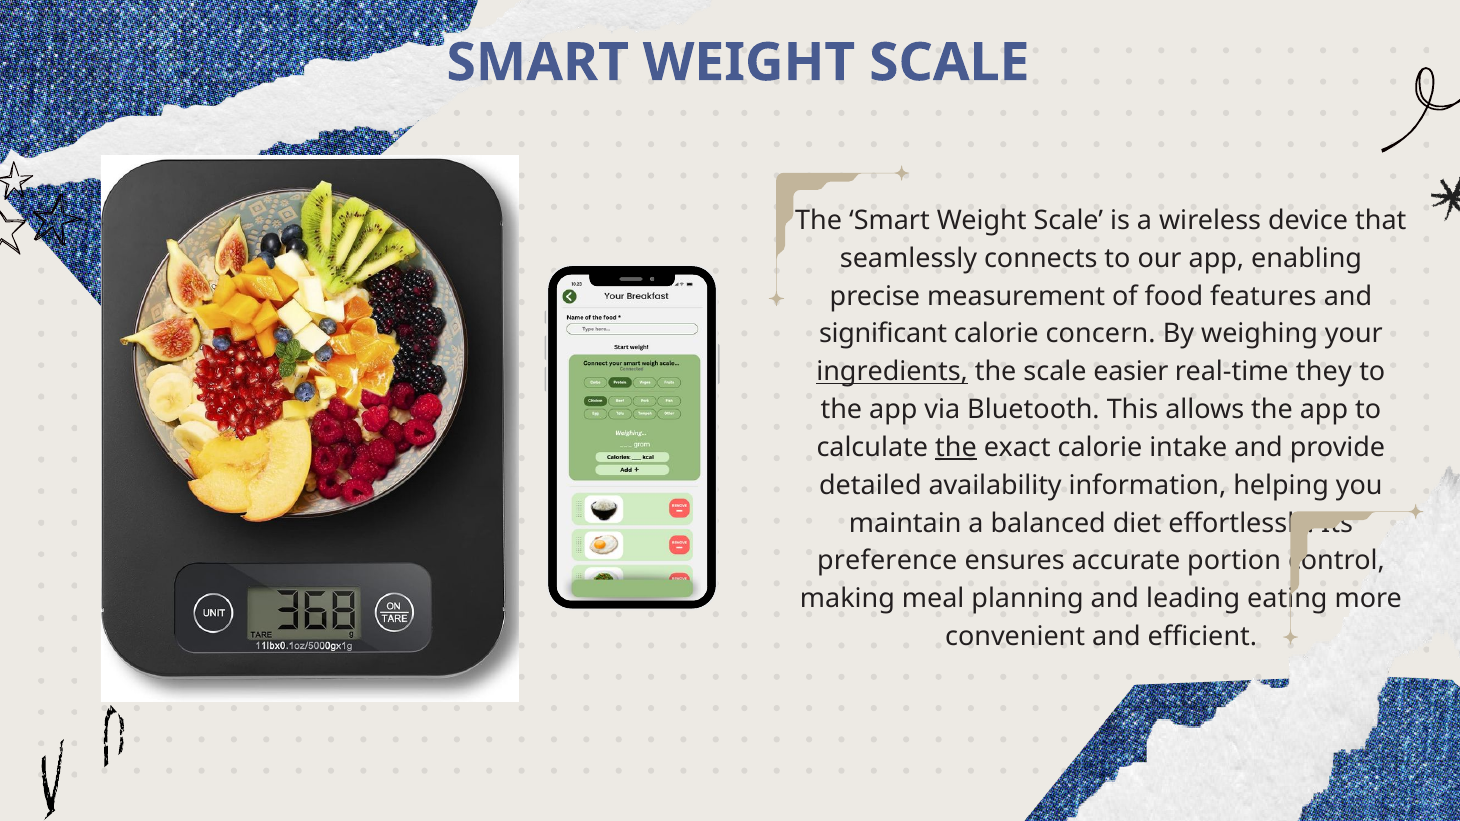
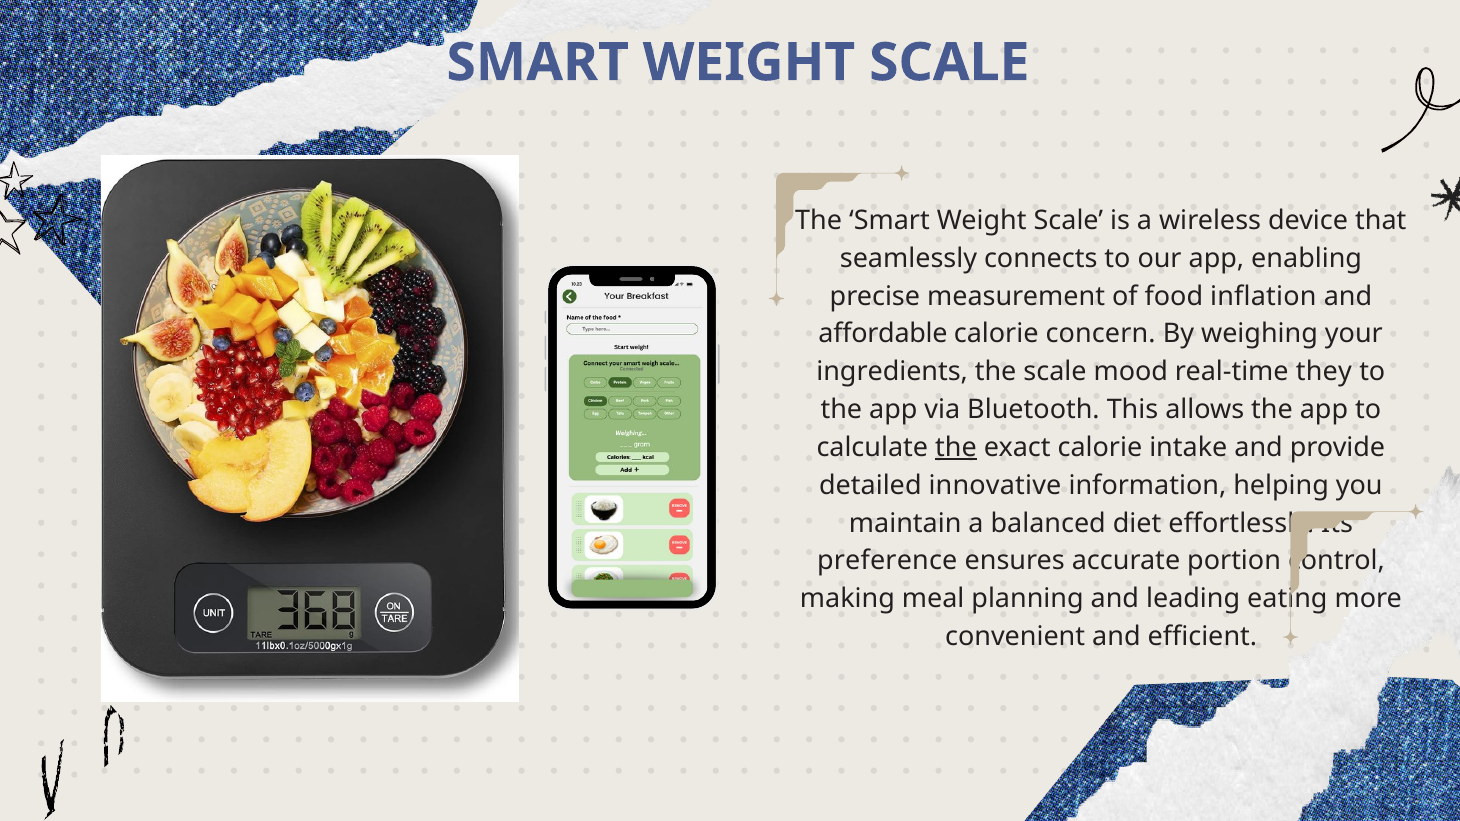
features: features -> inflation
significant: significant -> affordable
ingredients underline: present -> none
easier: easier -> mood
availability: availability -> innovative
